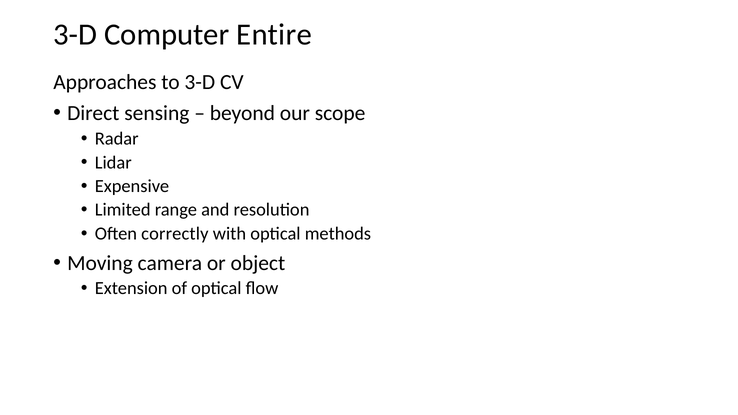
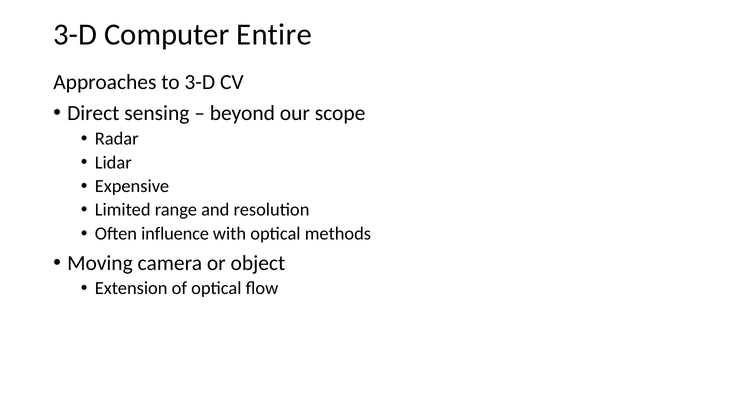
correctly: correctly -> influence
